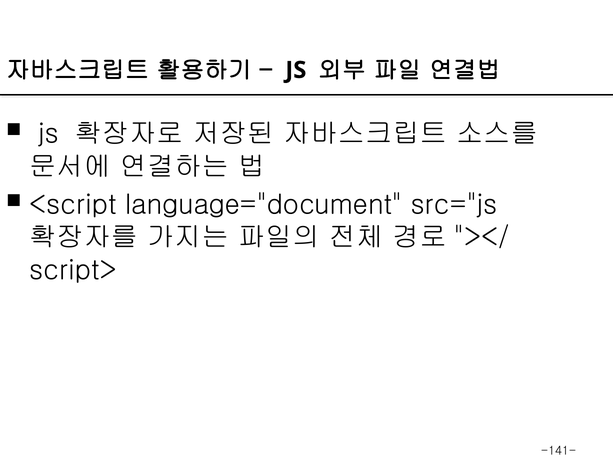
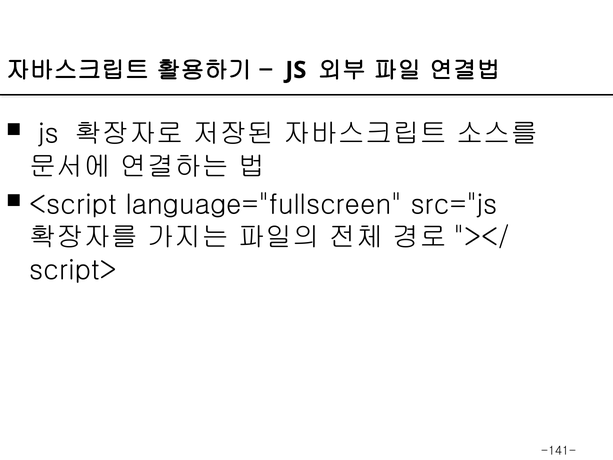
language="document: language="document -> language="fullscreen
